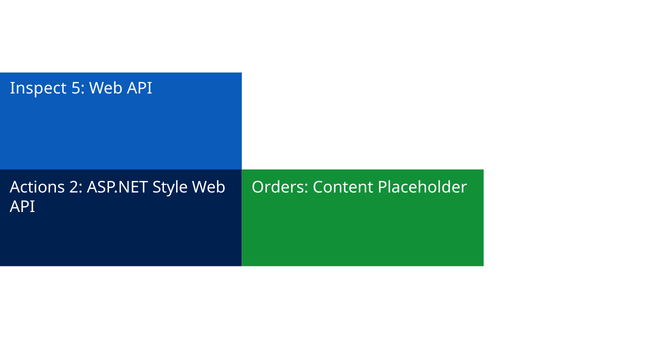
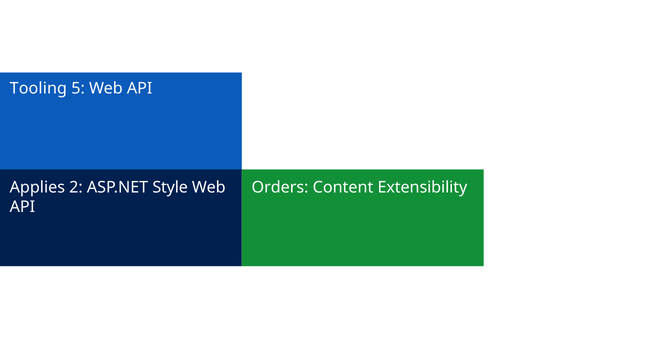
Inspect: Inspect -> Tooling
Actions: Actions -> Applies
Placeholder: Placeholder -> Extensibility
